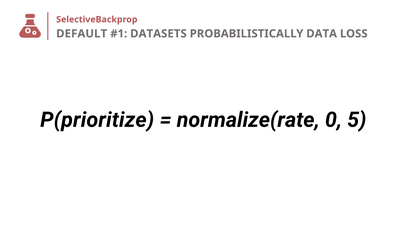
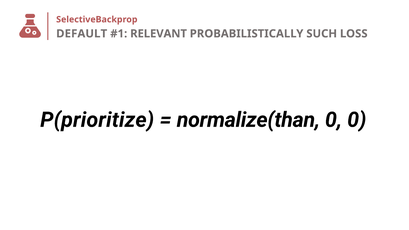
DATASETS: DATASETS -> RELEVANT
DATA: DATA -> SUCH
normalize(rate: normalize(rate -> normalize(than
0 5: 5 -> 0
